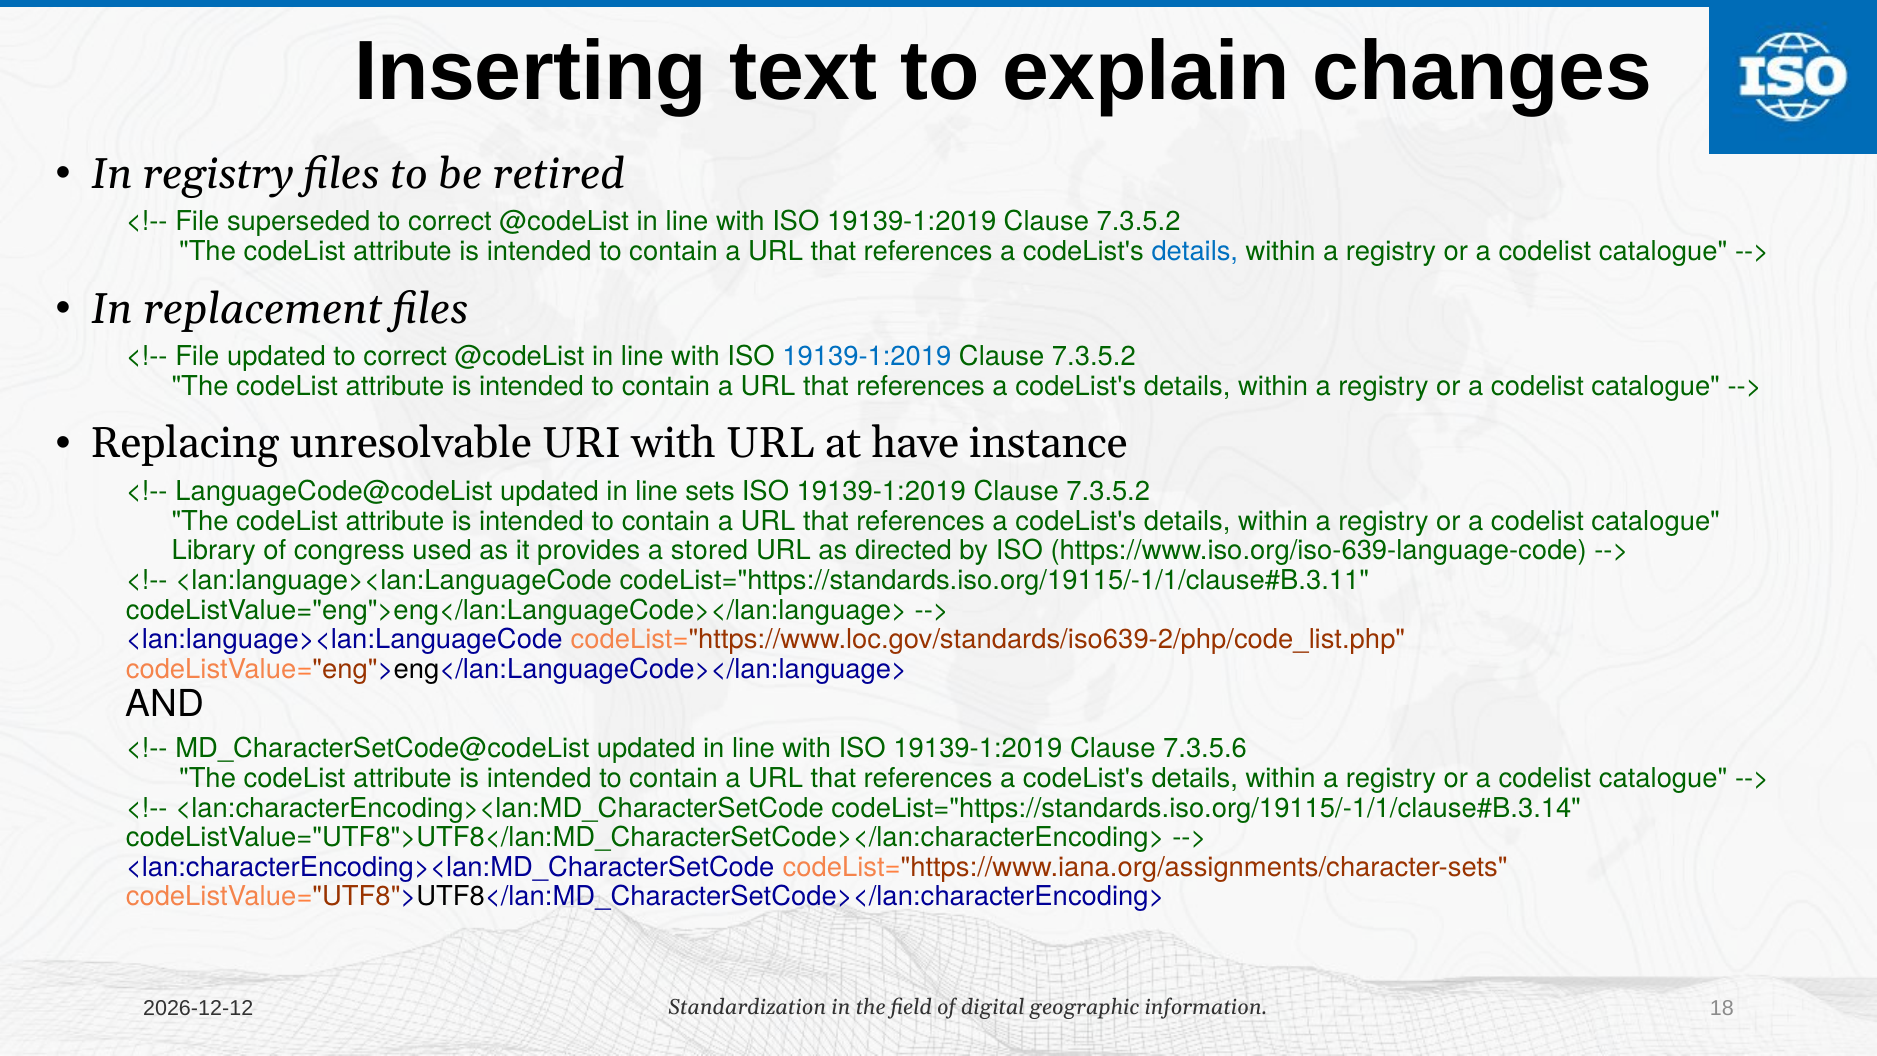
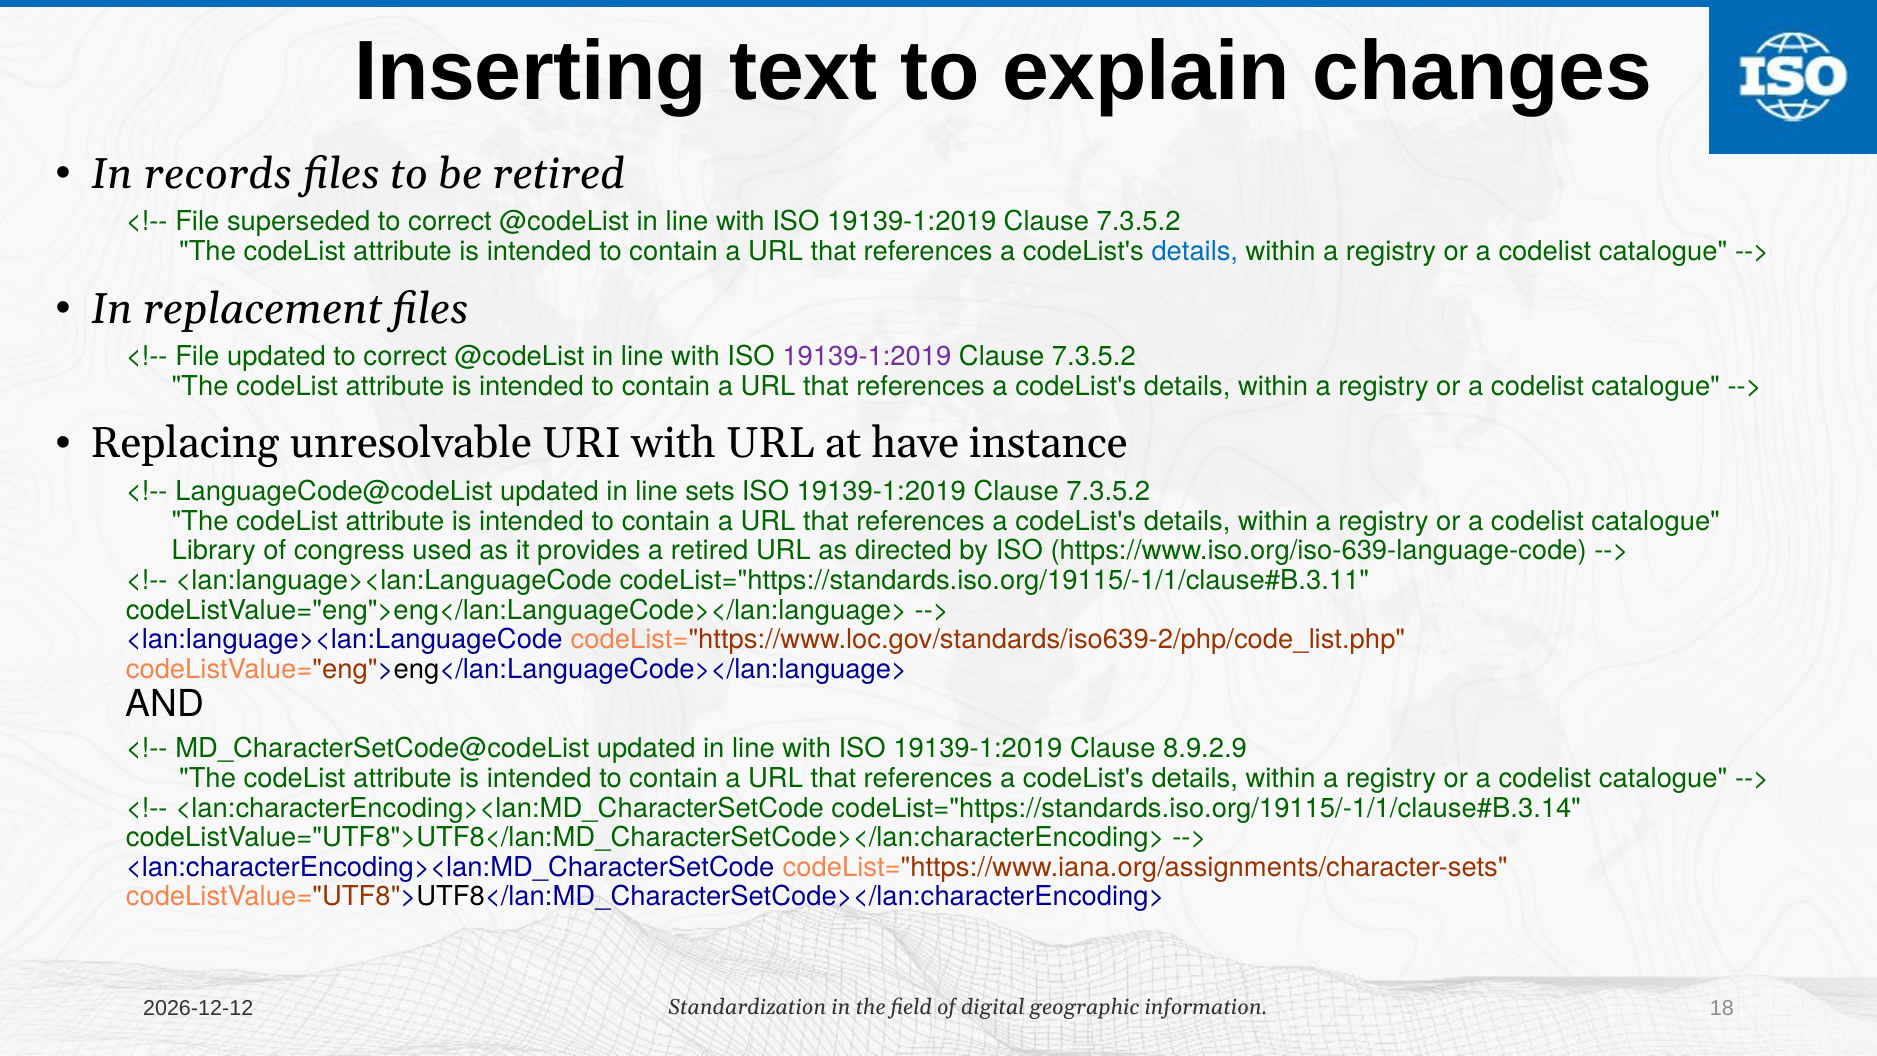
In registry: registry -> records
19139-1:2019 at (867, 357) colour: blue -> purple
a stored: stored -> retired
7.3.5.6: 7.3.5.6 -> 8.9.2.9
